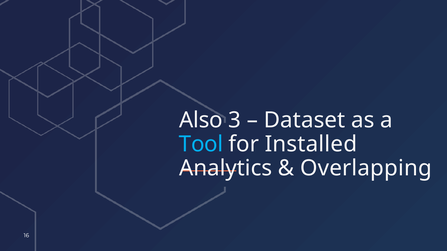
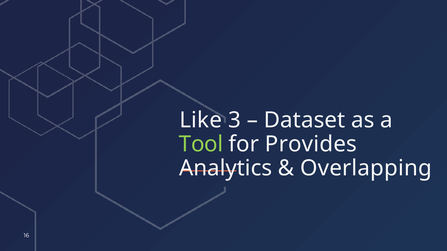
Also: Also -> Like
Tool colour: light blue -> light green
Installed: Installed -> Provides
